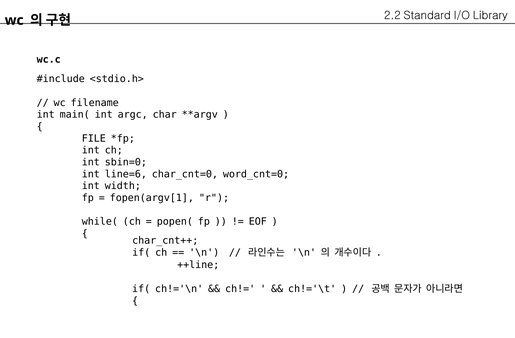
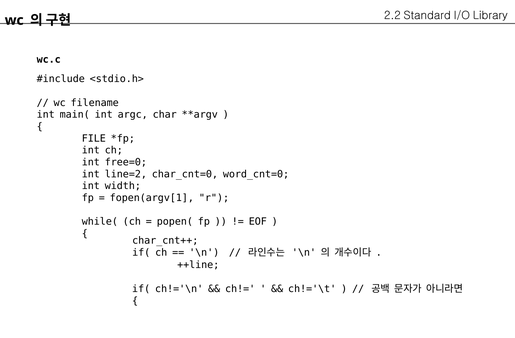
sbin=0: sbin=0 -> free=0
line=6: line=6 -> line=2
